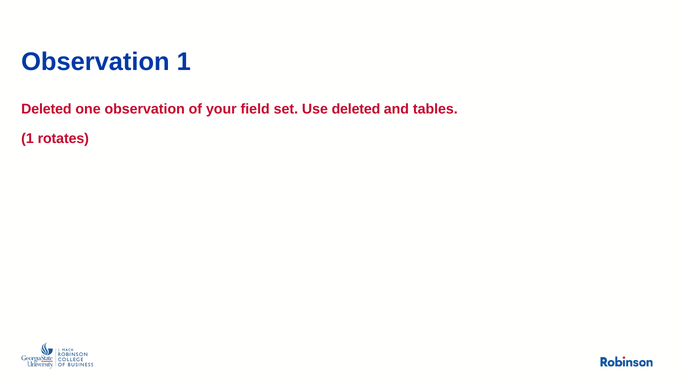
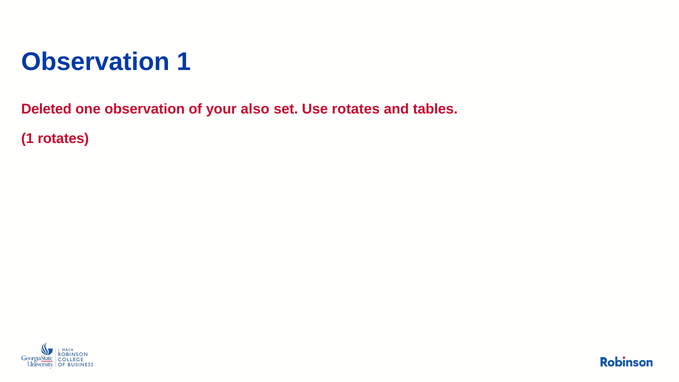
field: field -> also
Use deleted: deleted -> rotates
